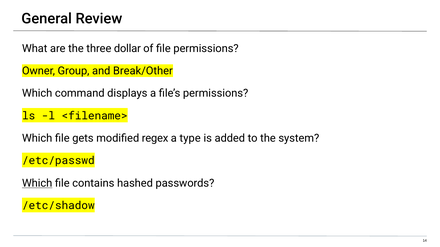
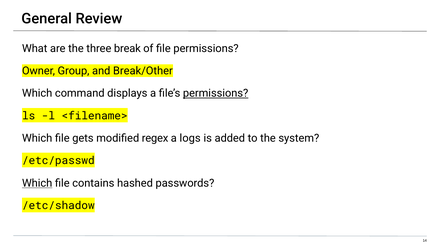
dollar: dollar -> break
permissions at (216, 93) underline: none -> present
type: type -> logs
